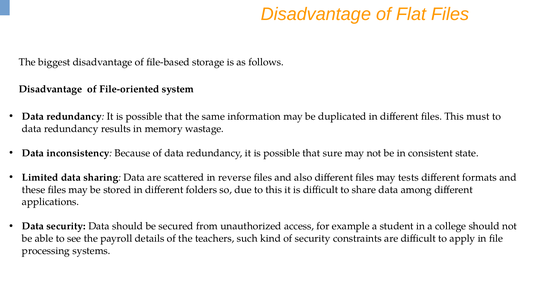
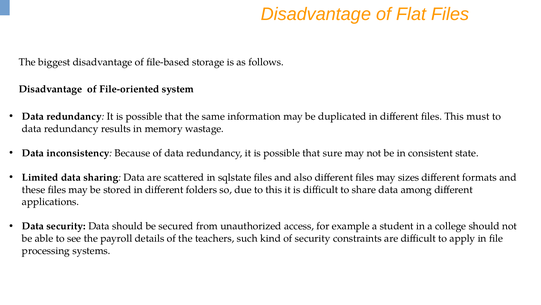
reverse: reverse -> sqlstate
tests: tests -> sizes
